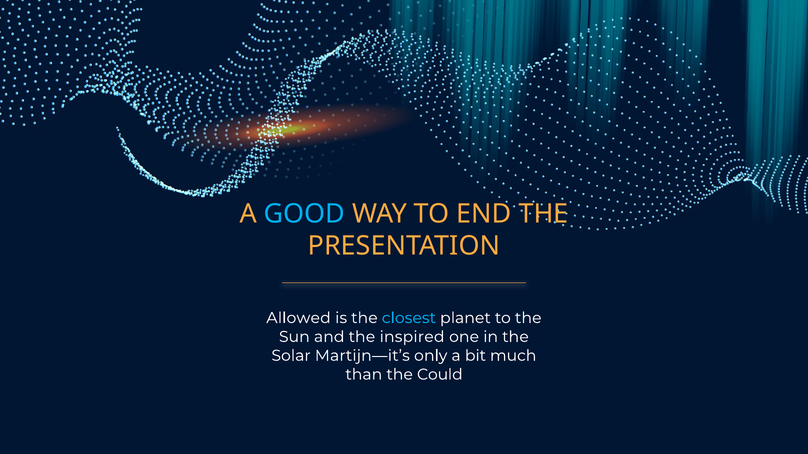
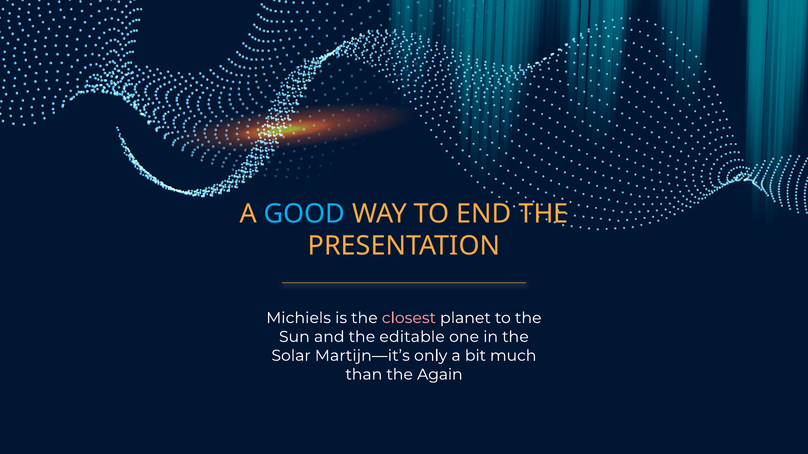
Allowed: Allowed -> Michiels
closest colour: light blue -> pink
inspired: inspired -> editable
Could: Could -> Again
